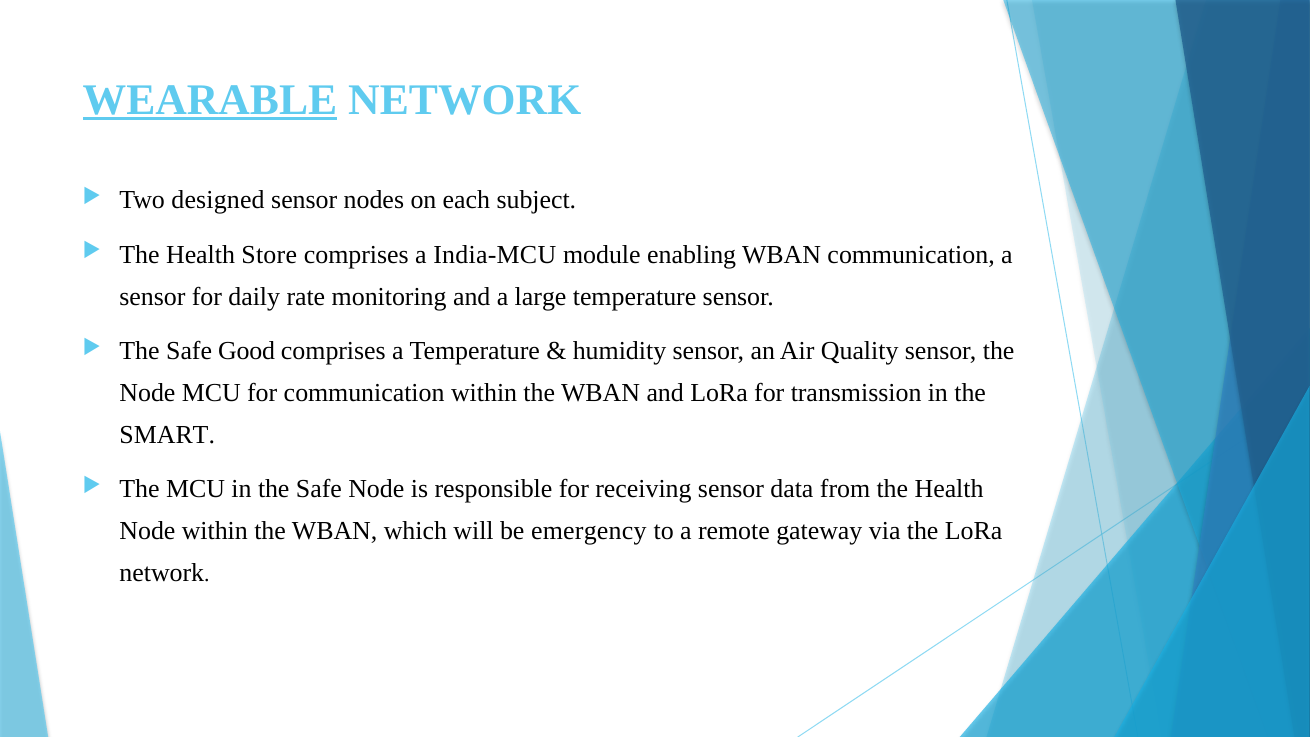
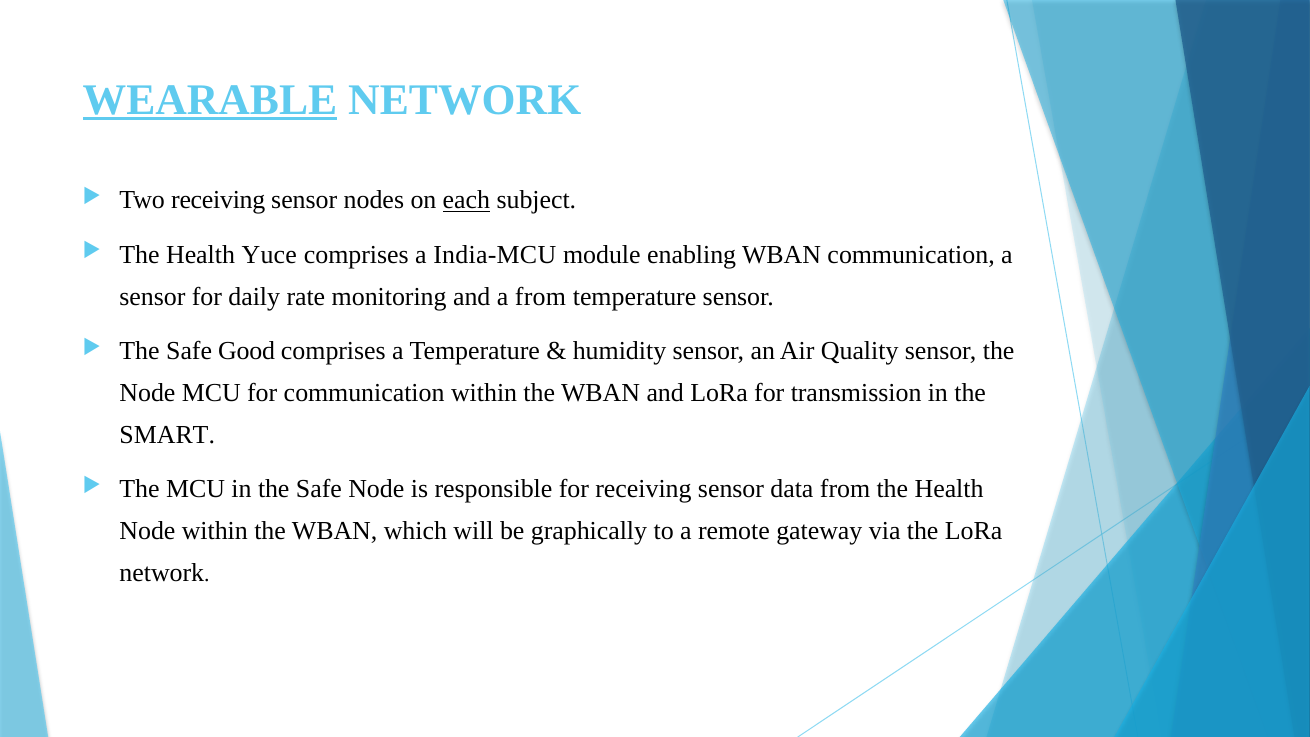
Two designed: designed -> receiving
each underline: none -> present
Store: Store -> Yuce
a large: large -> from
emergency: emergency -> graphically
